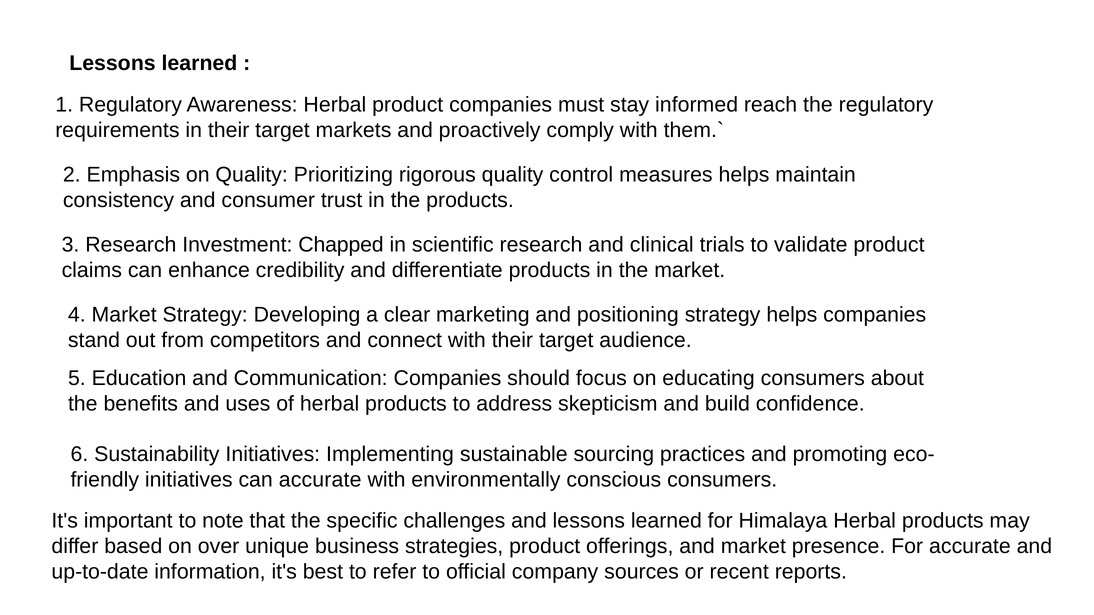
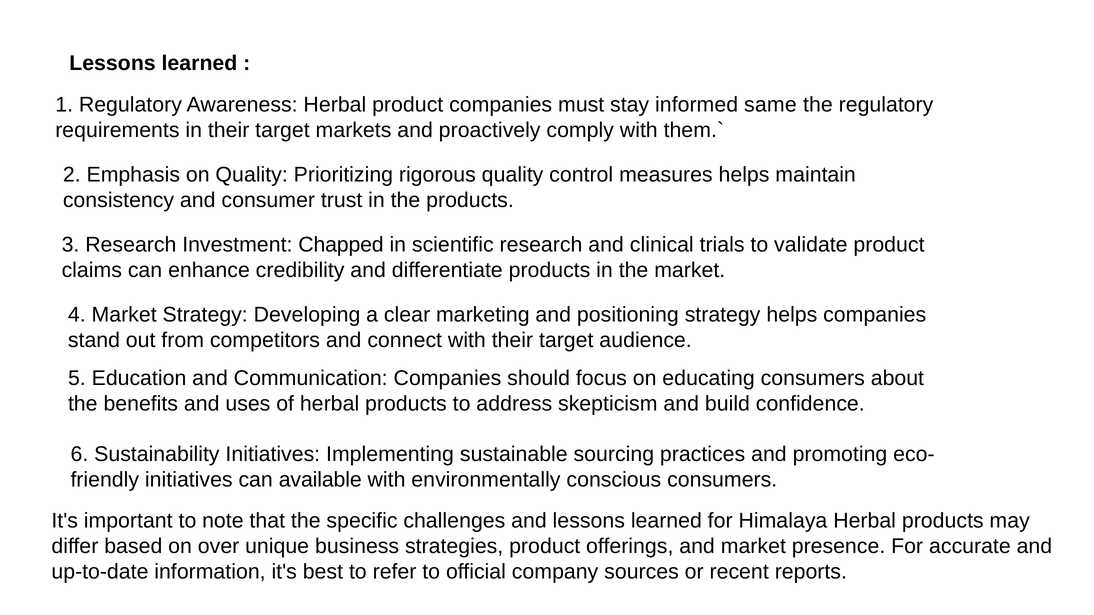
reach: reach -> same
can accurate: accurate -> available
